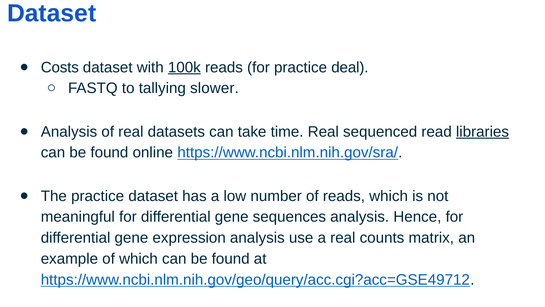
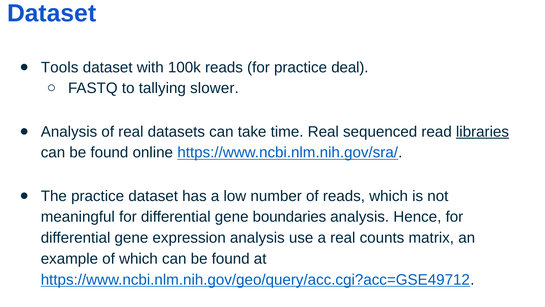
Costs: Costs -> Tools
100k underline: present -> none
sequences: sequences -> boundaries
